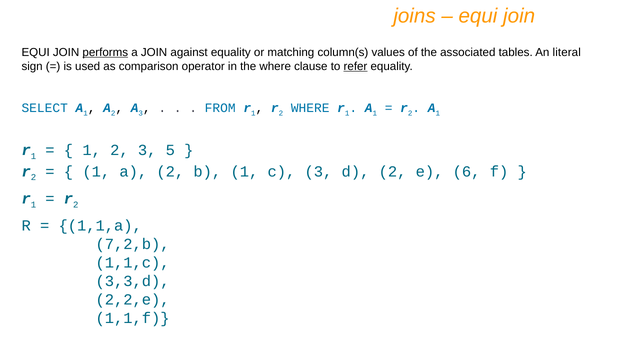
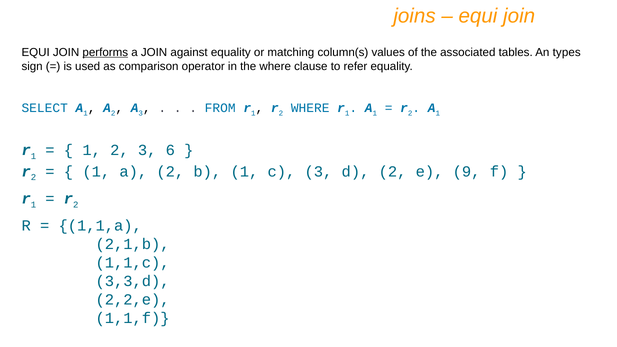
literal: literal -> types
refer underline: present -> none
5: 5 -> 6
6: 6 -> 9
7,2,b: 7,2,b -> 2,1,b
